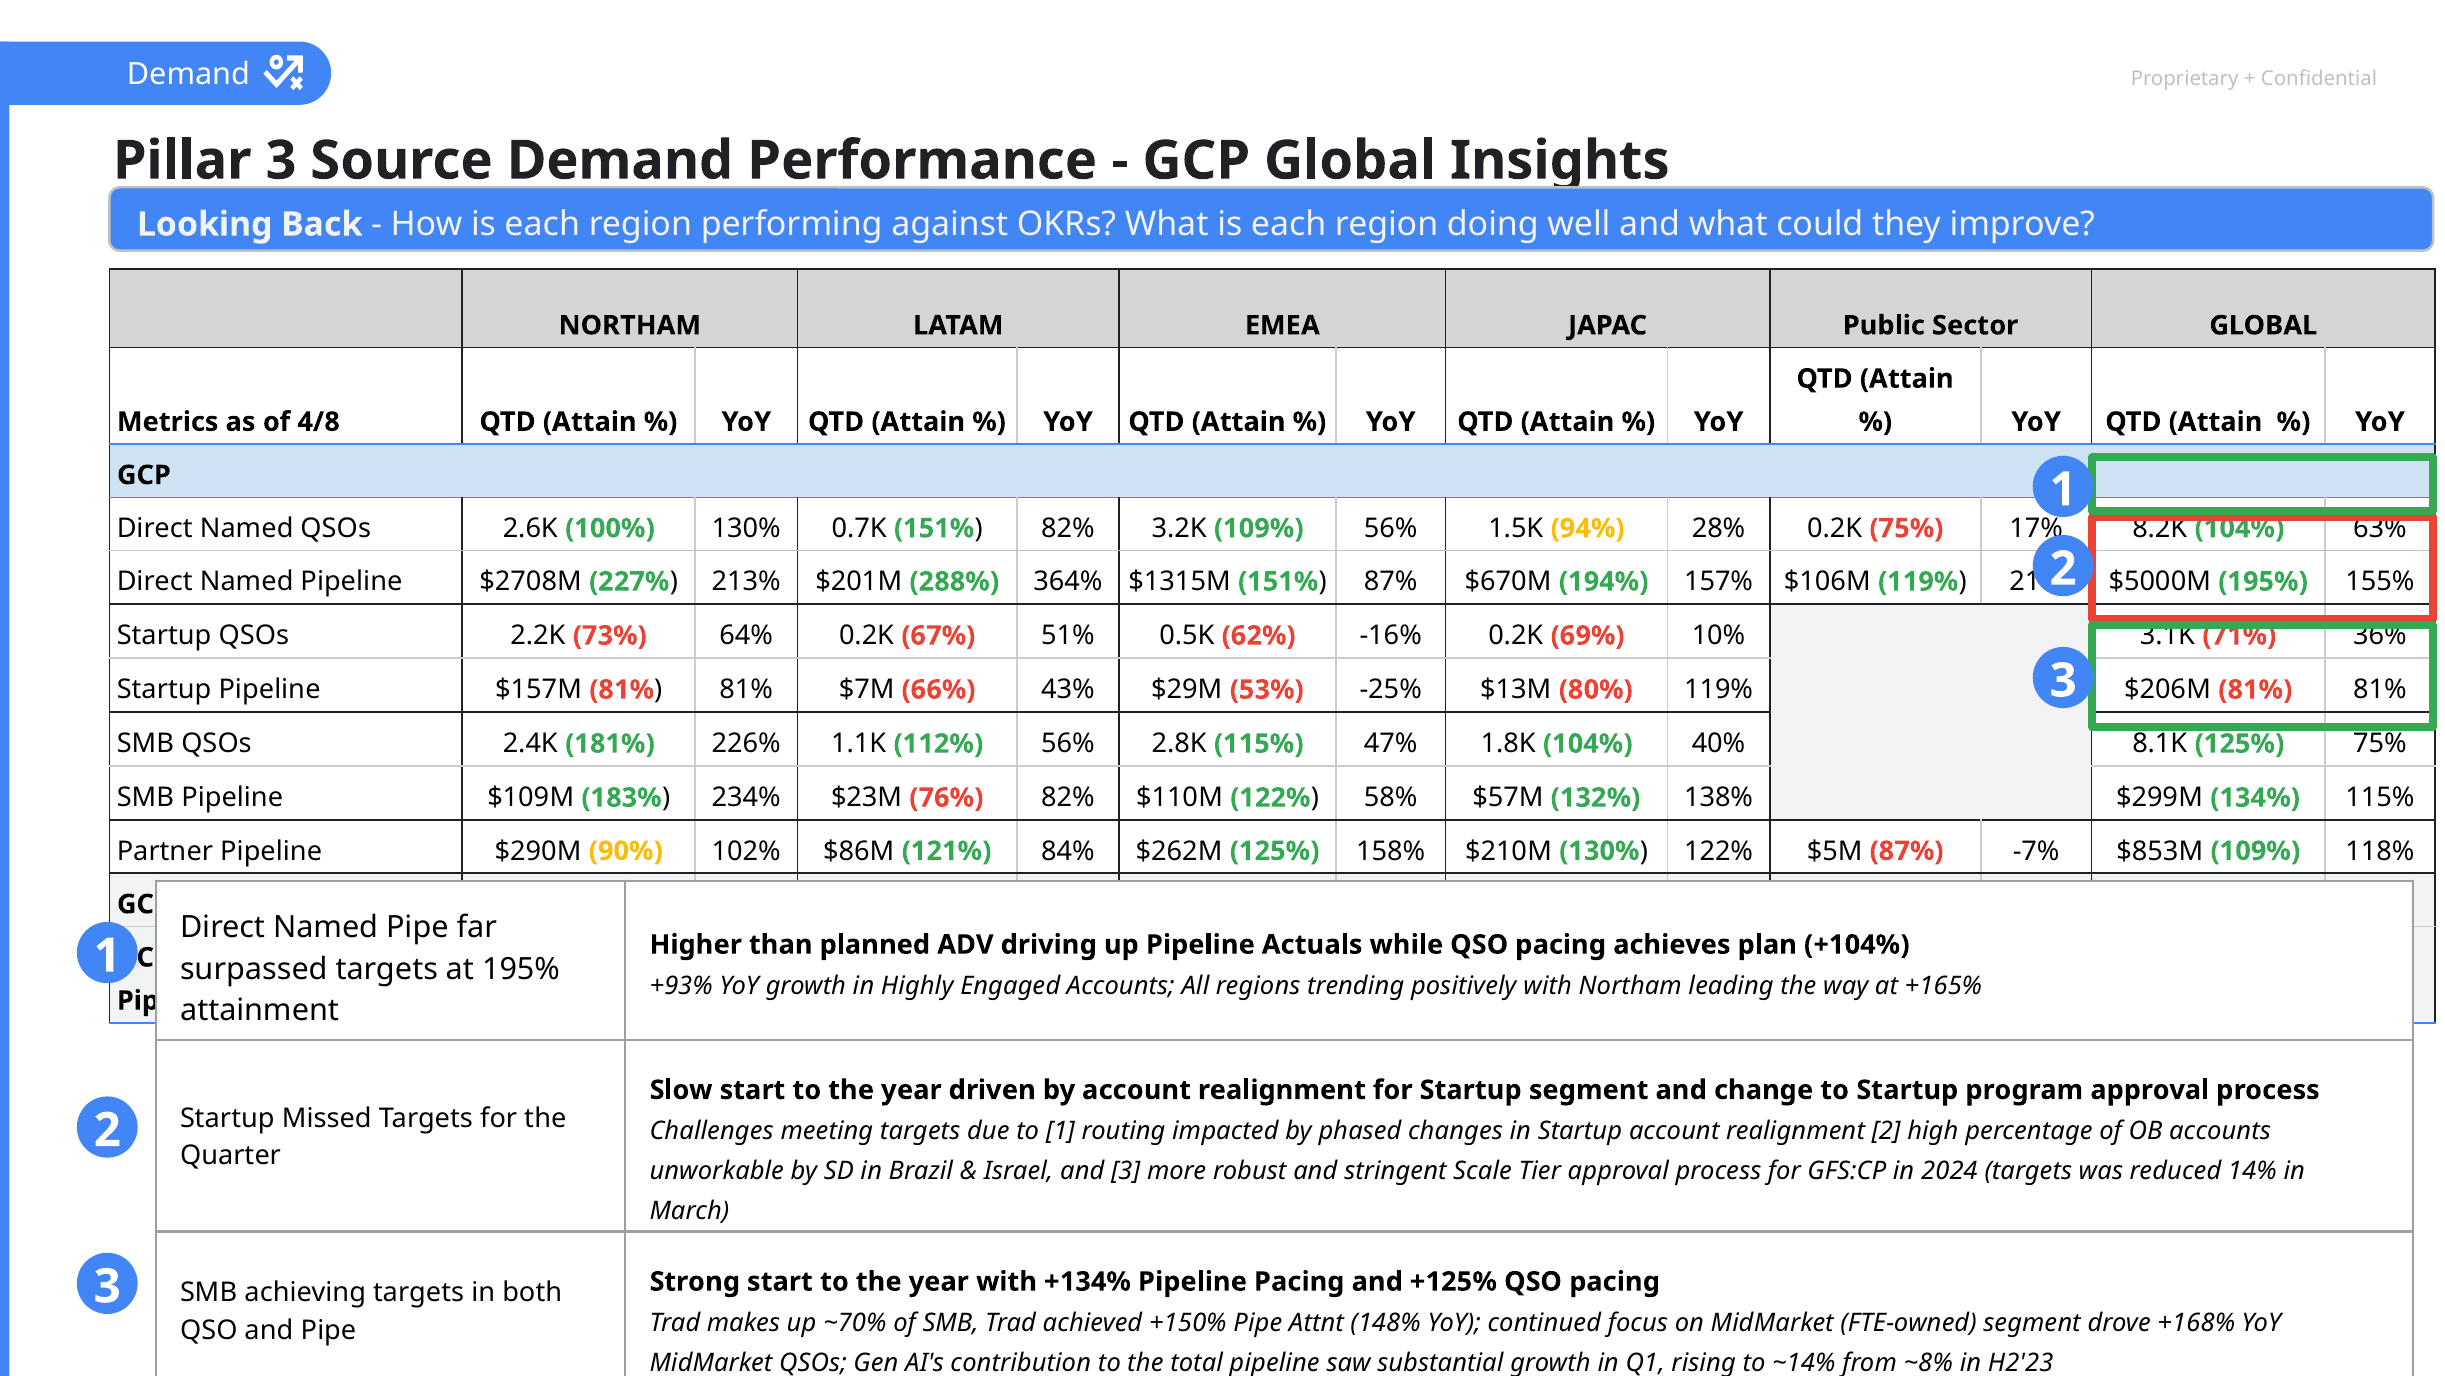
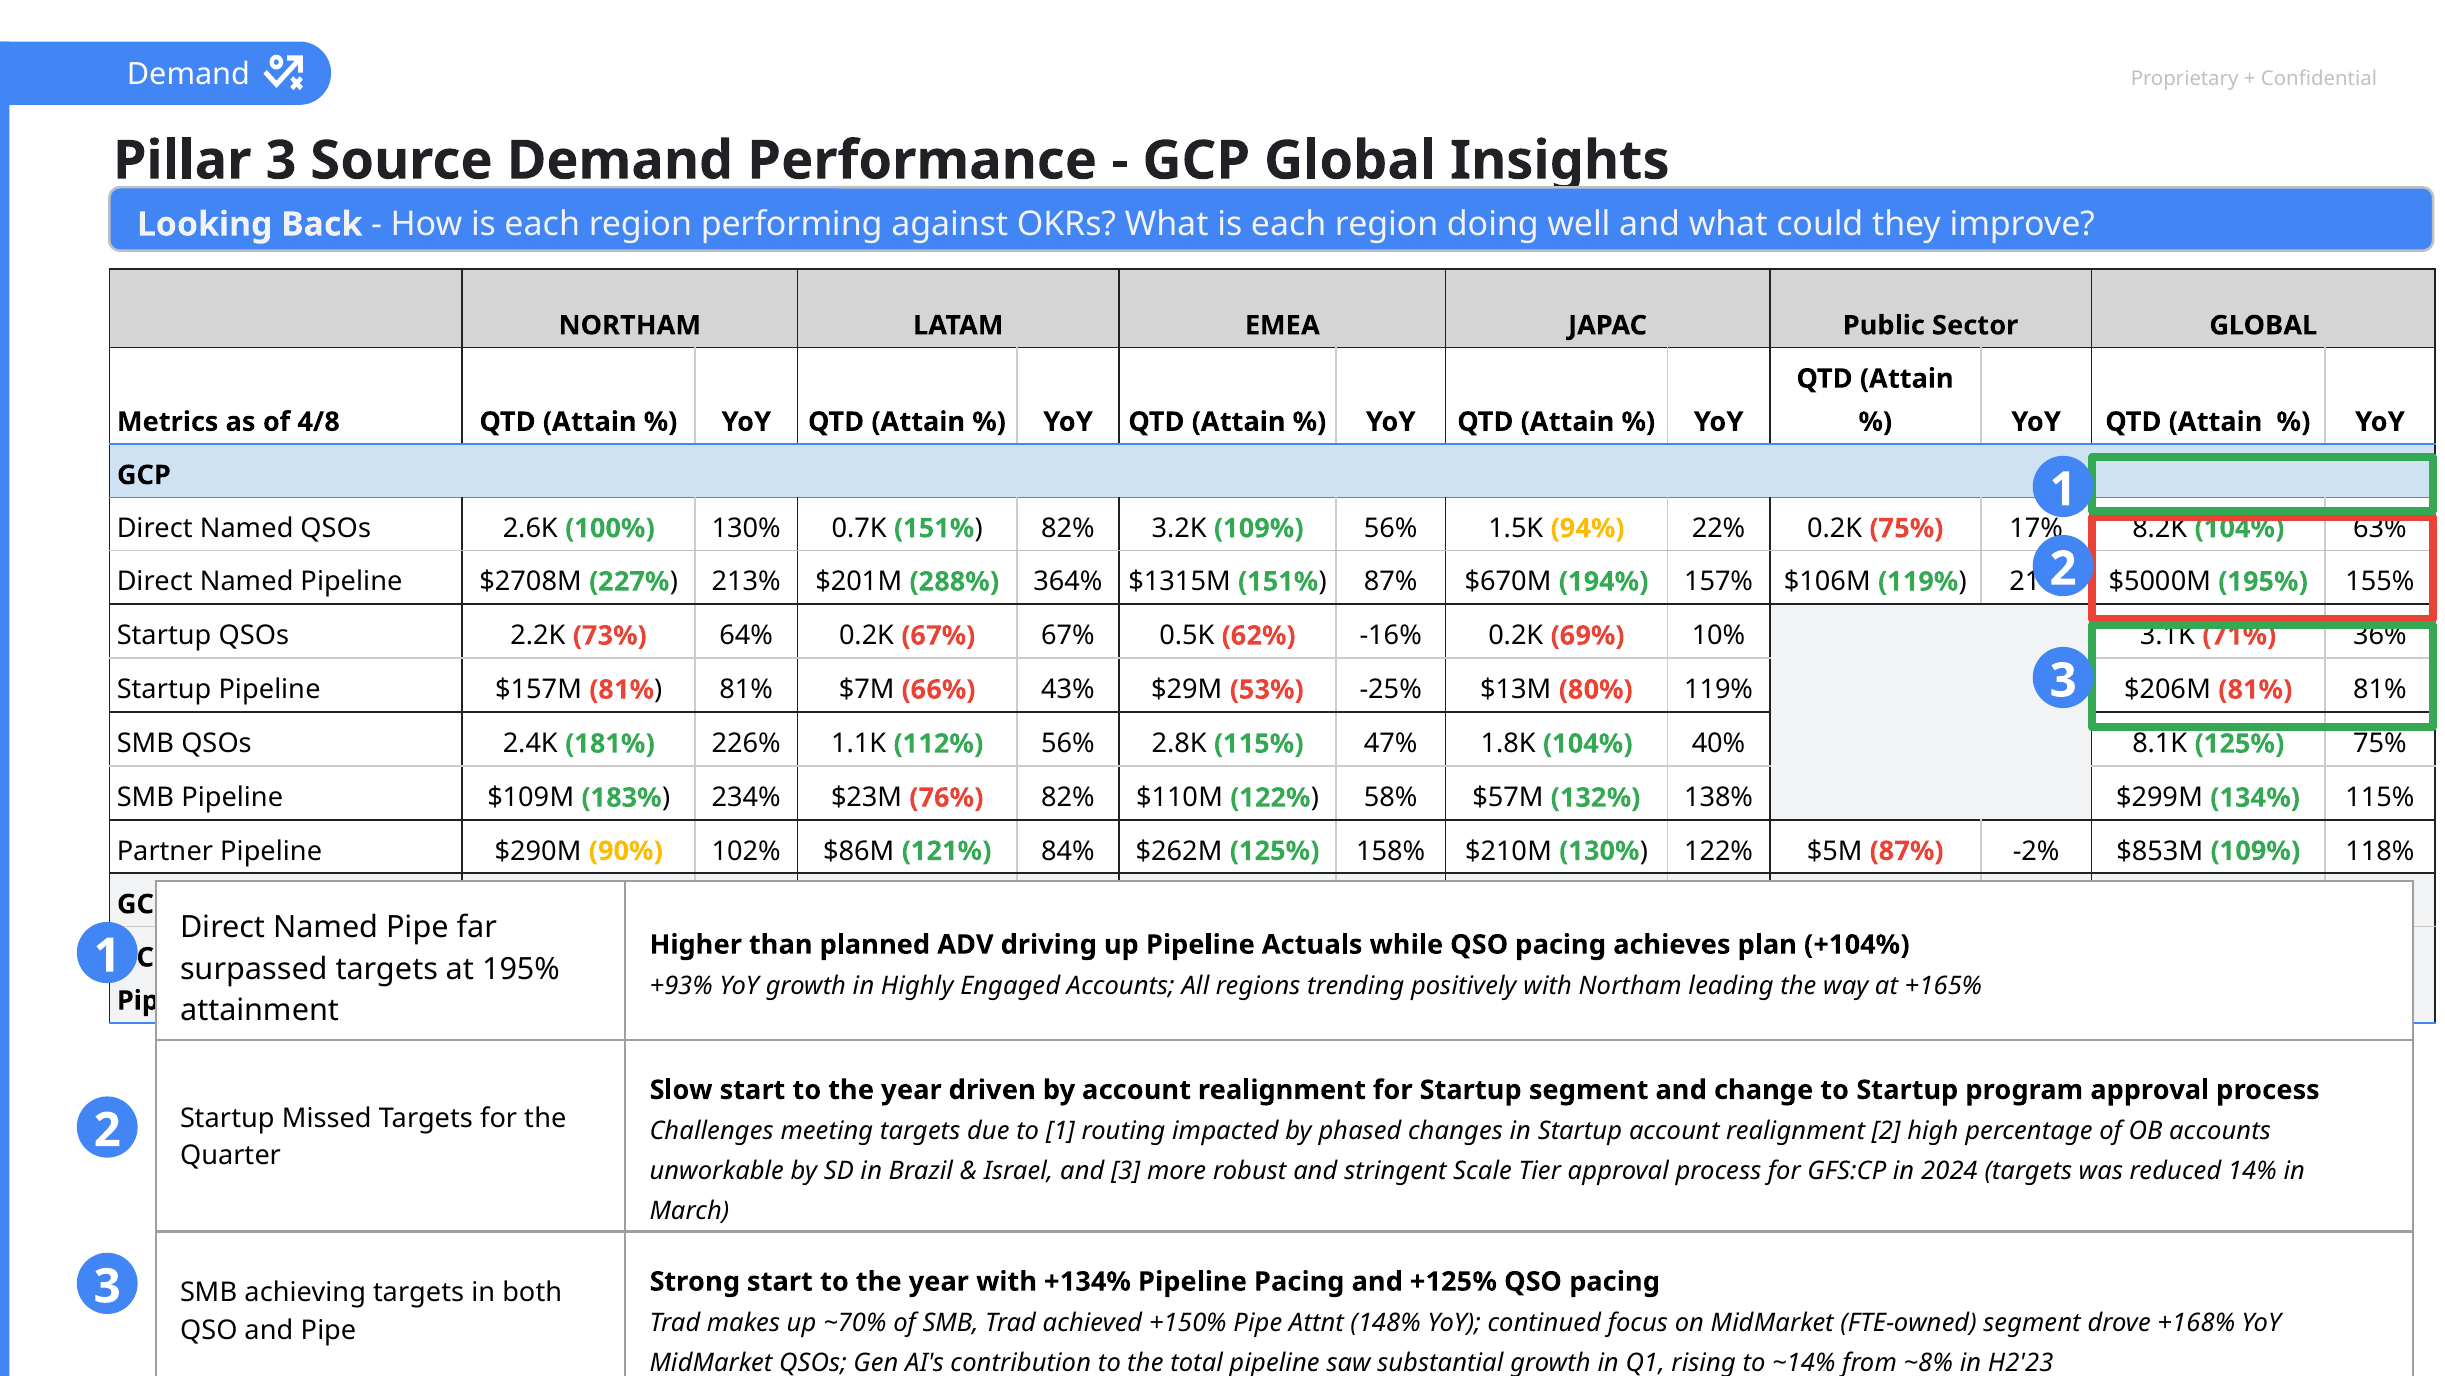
28%: 28% -> 22%
67% 51%: 51% -> 67%
-7%: -7% -> -2%
